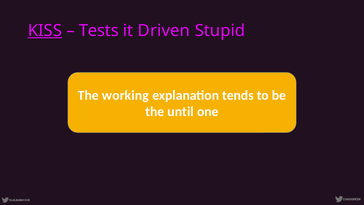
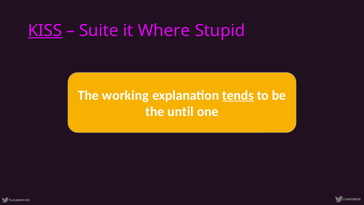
Tests: Tests -> Suite
Driven: Driven -> Where
tends underline: none -> present
